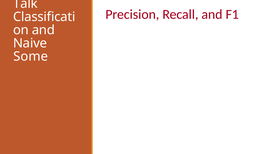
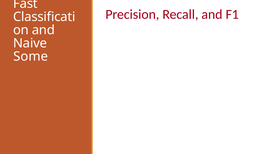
Talk: Talk -> Fast
